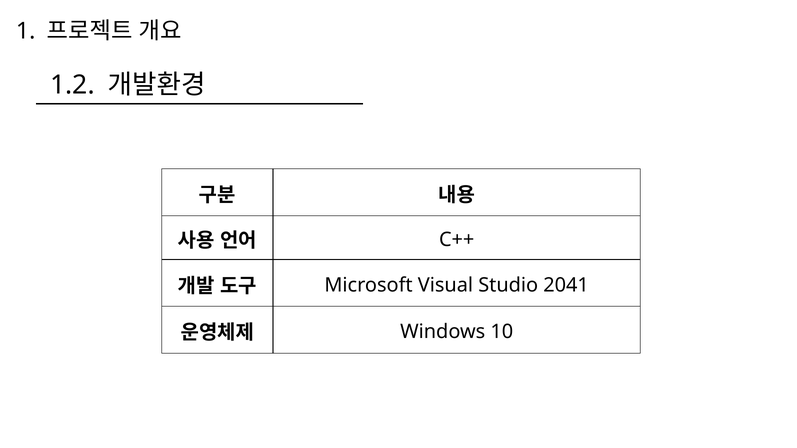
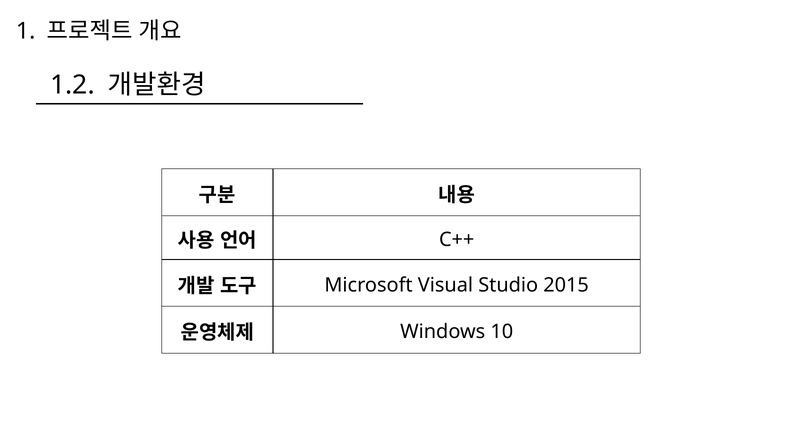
2041: 2041 -> 2015
